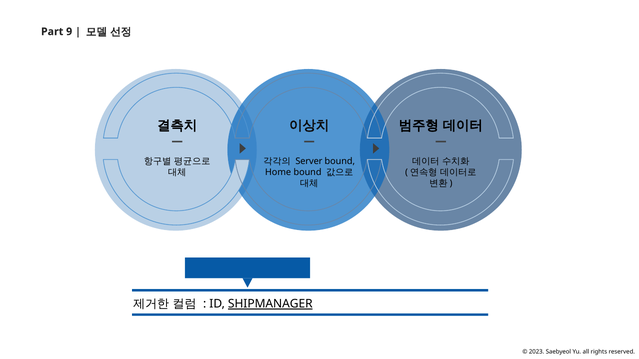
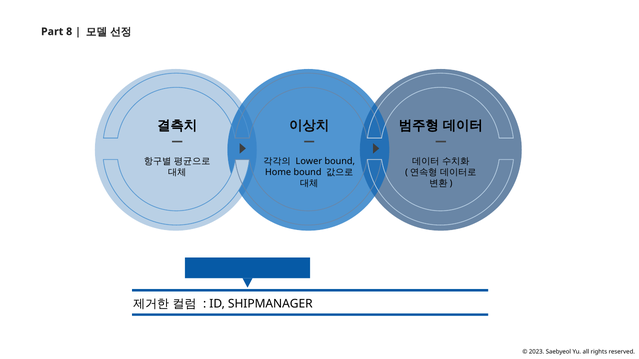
9: 9 -> 8
Server: Server -> Lower
SHIPMANAGER underline: present -> none
